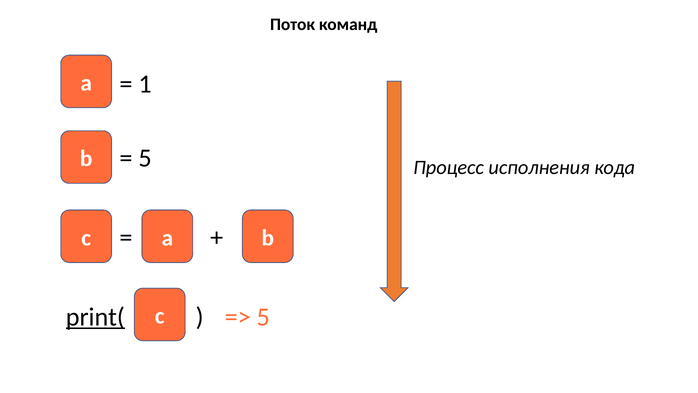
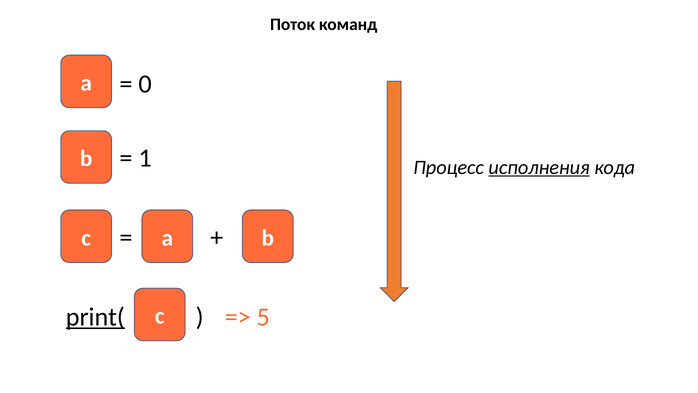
1: 1 -> 0
5 at (145, 158): 5 -> 1
исполнения underline: none -> present
